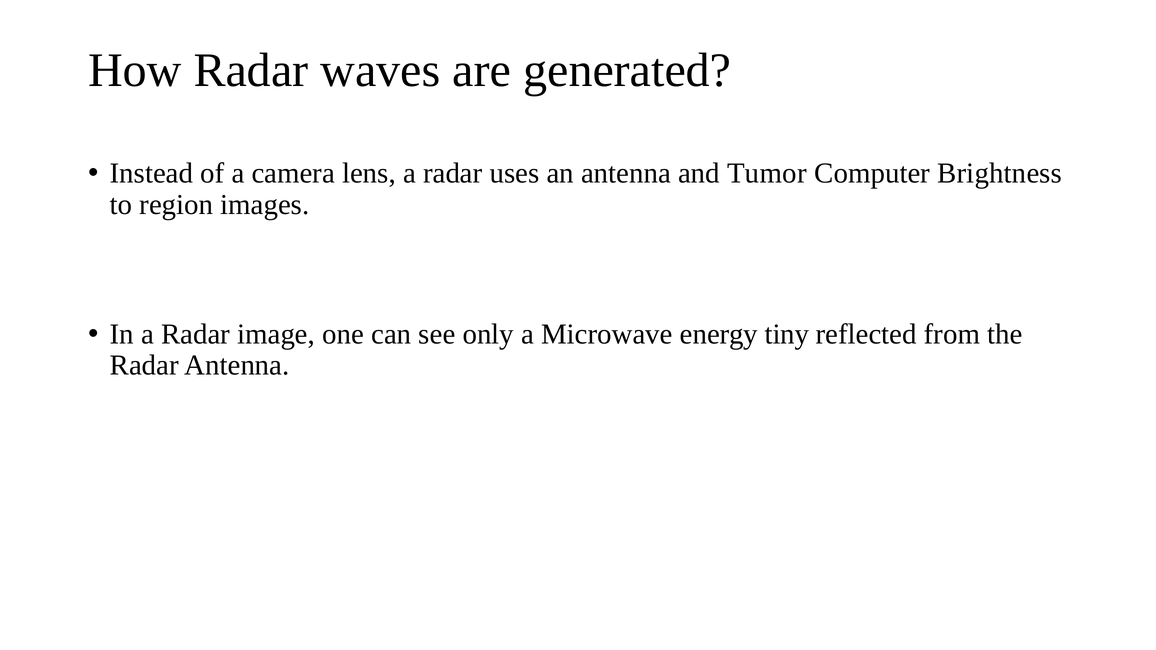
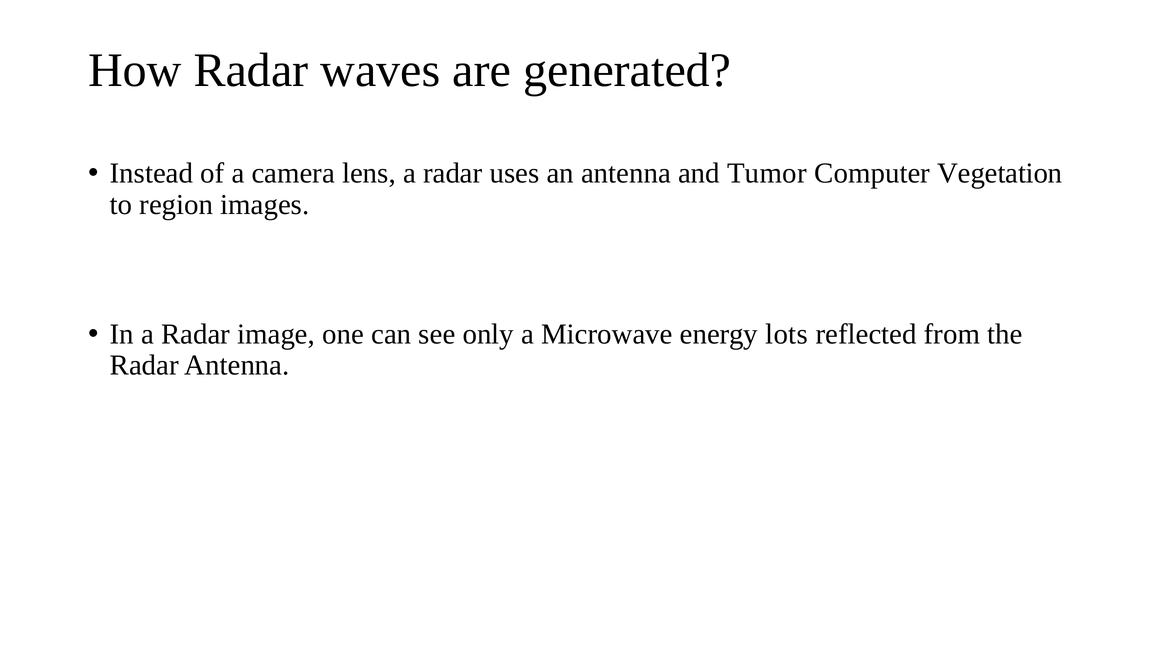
Brightness: Brightness -> Vegetation
tiny: tiny -> lots
